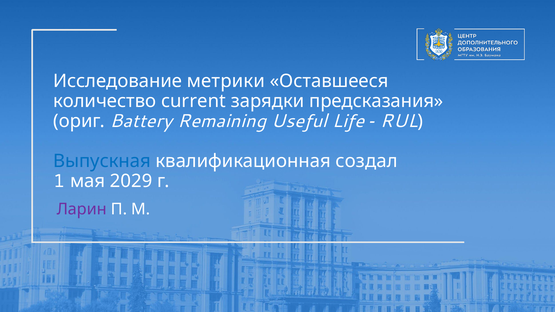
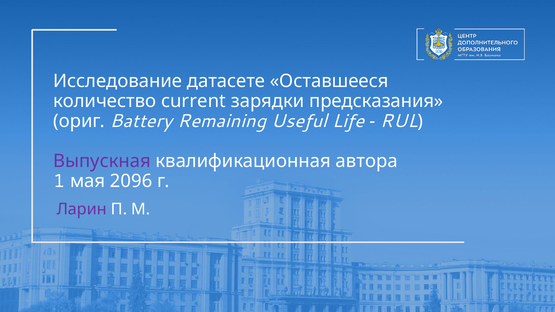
метрики: метрики -> датасете
Выпускная colour: blue -> purple
создал: создал -> автора
2029: 2029 -> 2096
